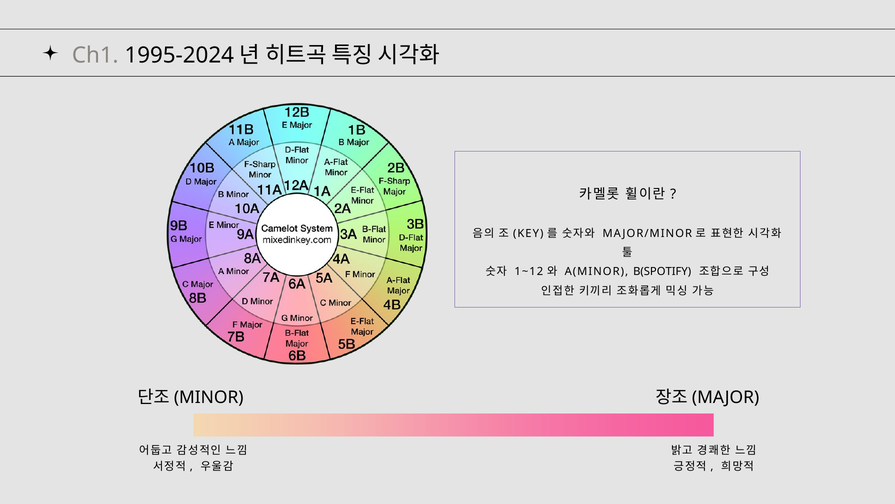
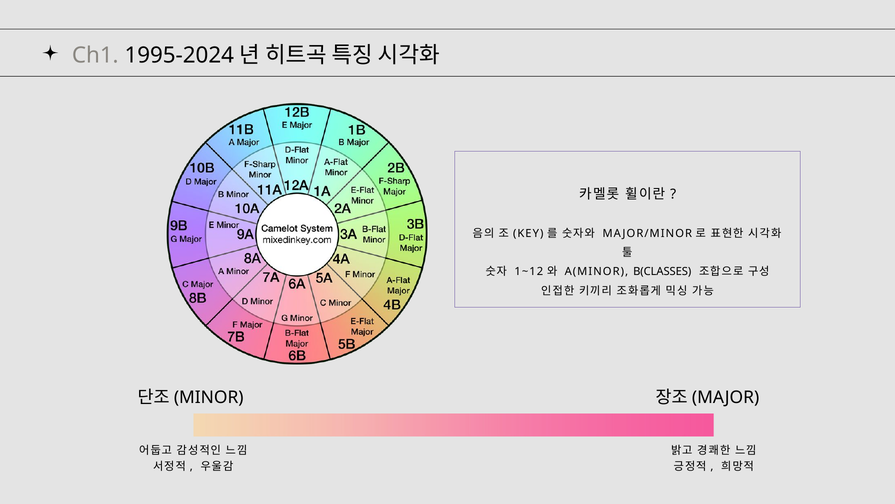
B(SPOTIFY: B(SPOTIFY -> B(CLASSES
